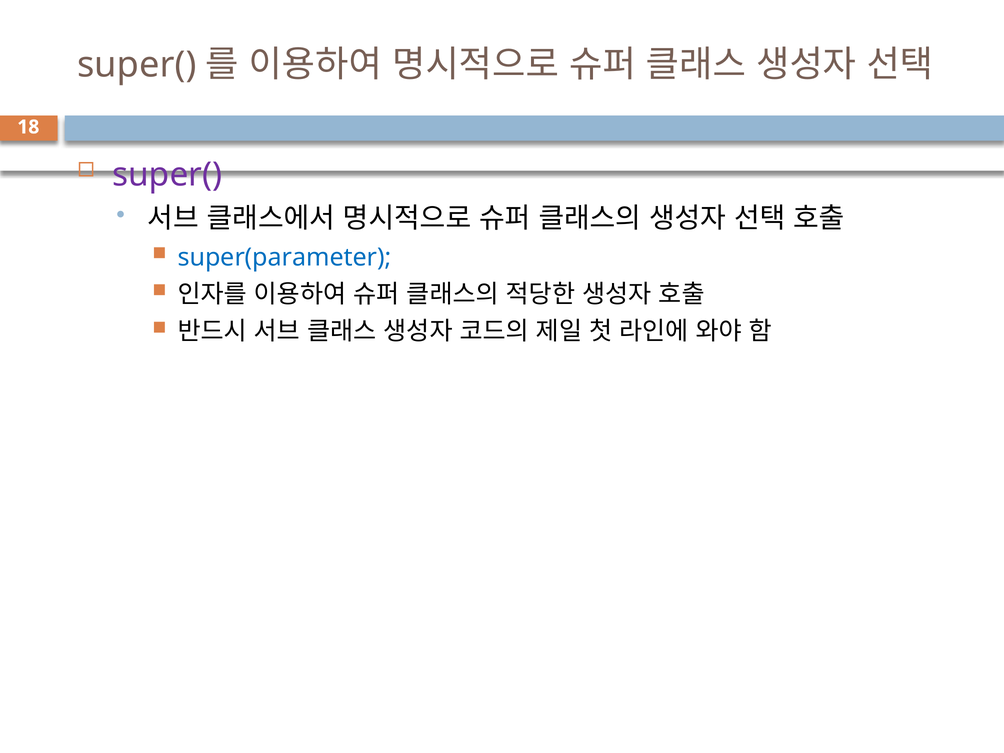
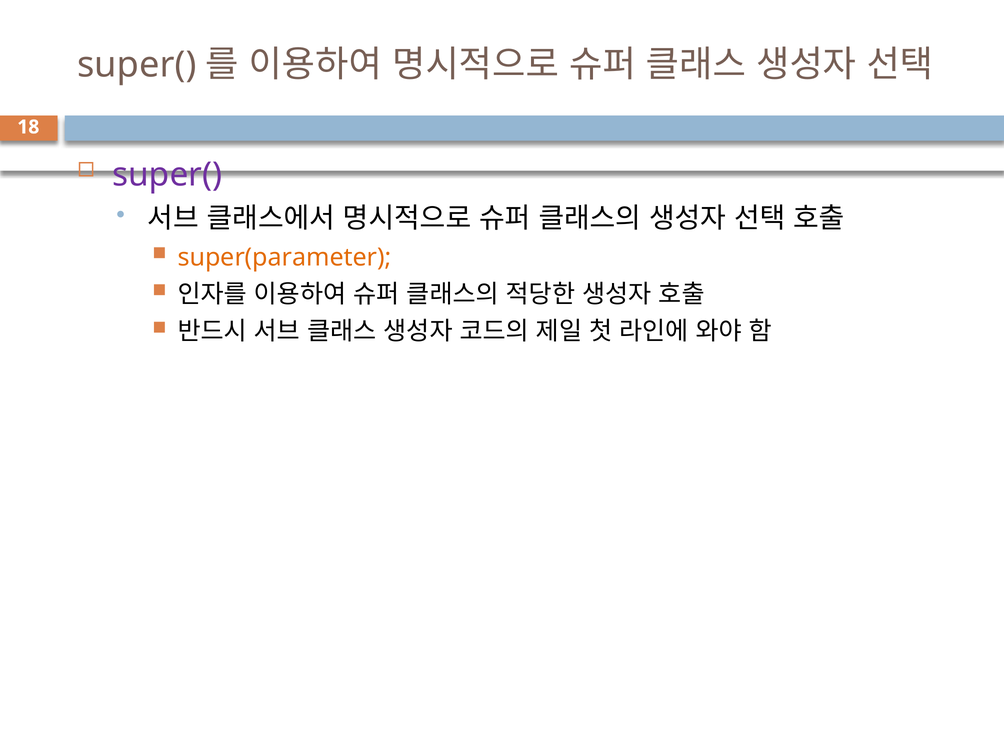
super(parameter colour: blue -> orange
